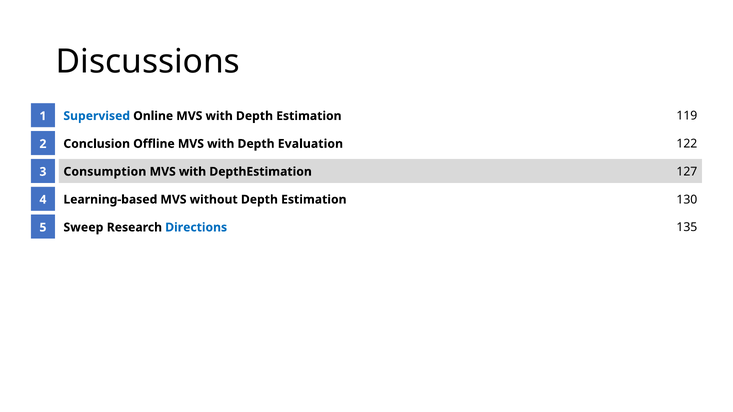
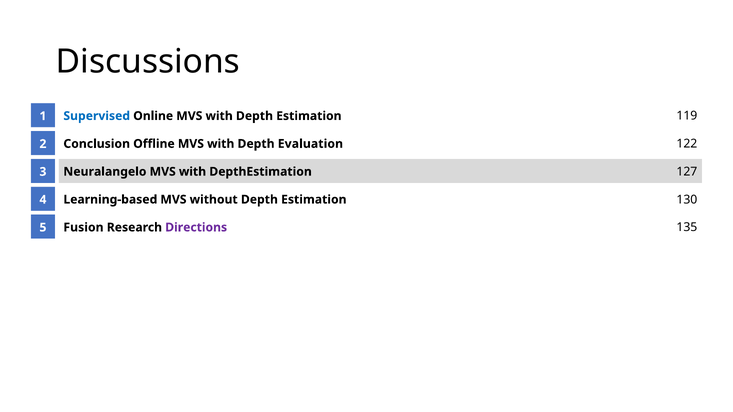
Consumption: Consumption -> Neuralangelo
Sweep: Sweep -> Fusion
Directions colour: blue -> purple
